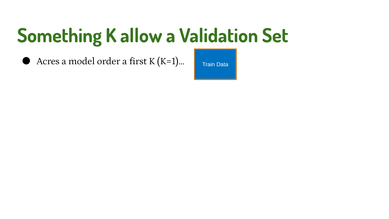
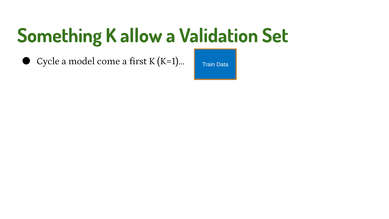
Acres: Acres -> Cycle
order: order -> come
